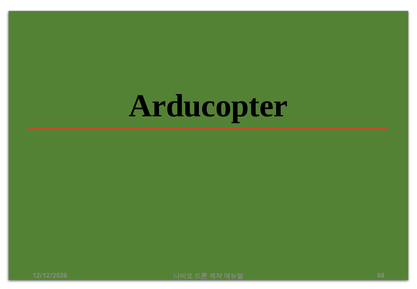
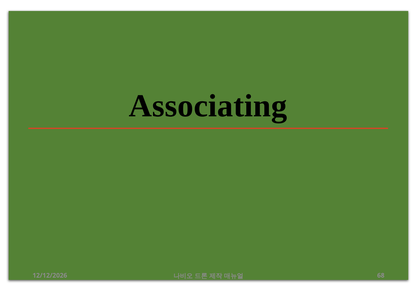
Arducopter: Arducopter -> Associating
